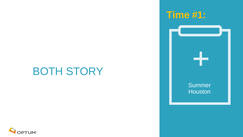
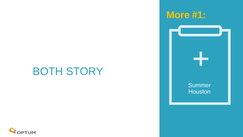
Time: Time -> More
